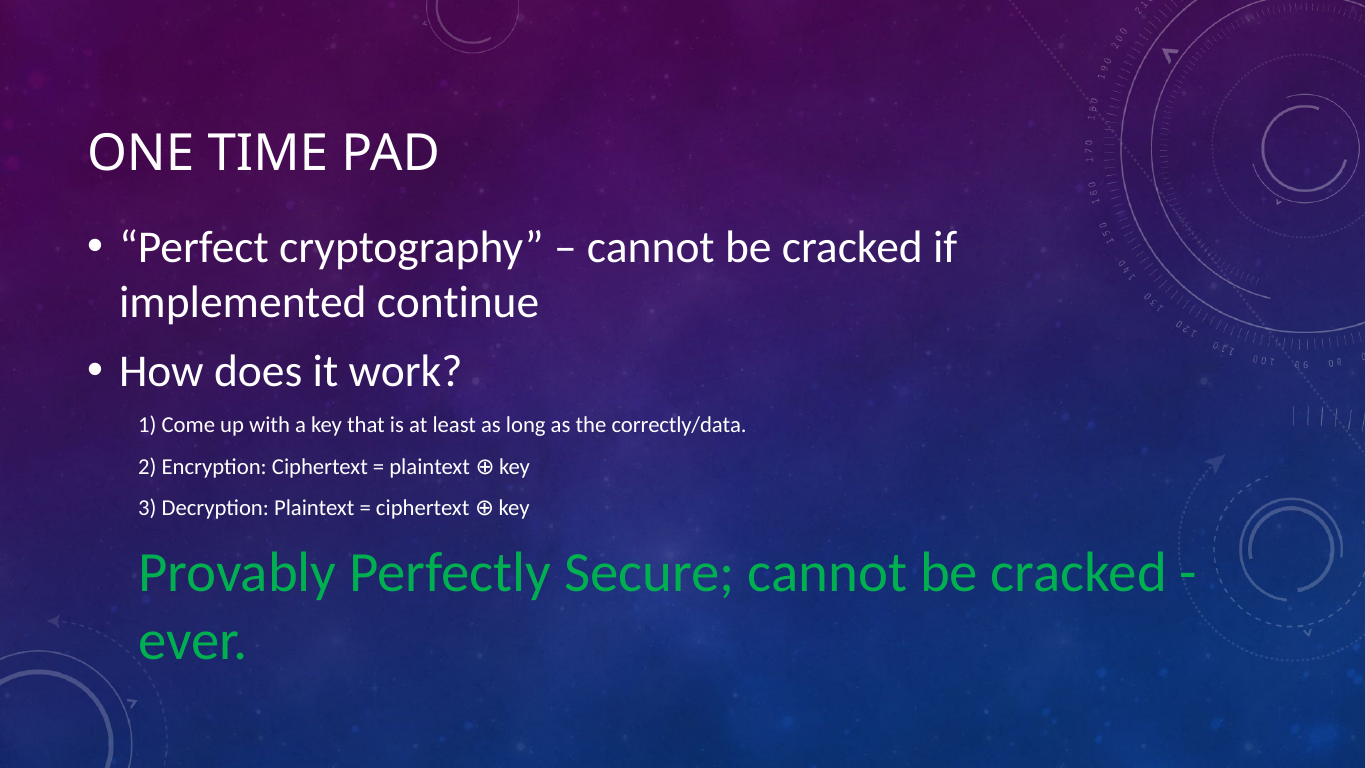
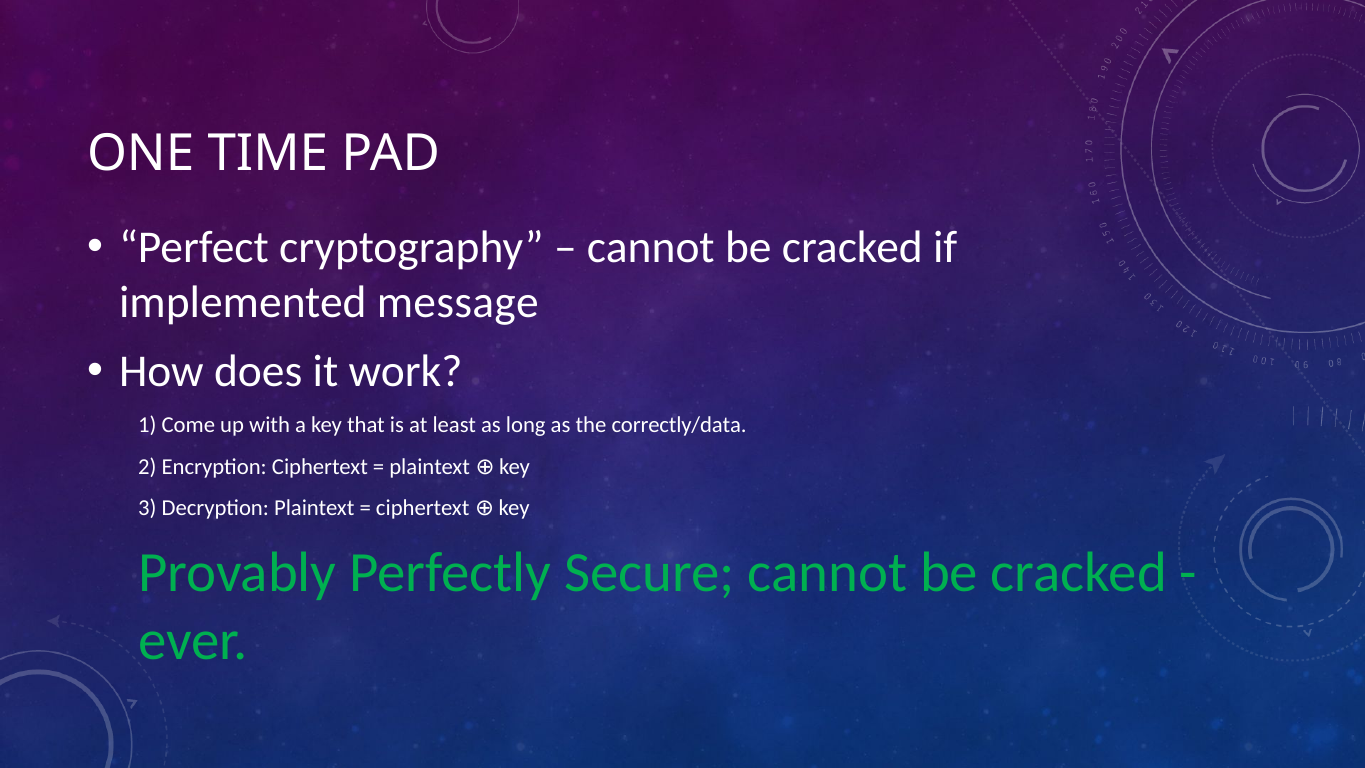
continue: continue -> message
